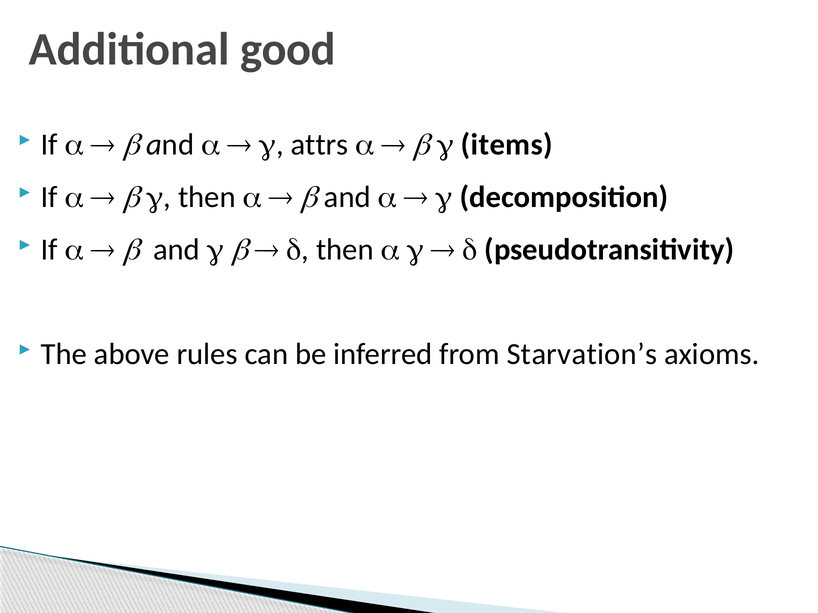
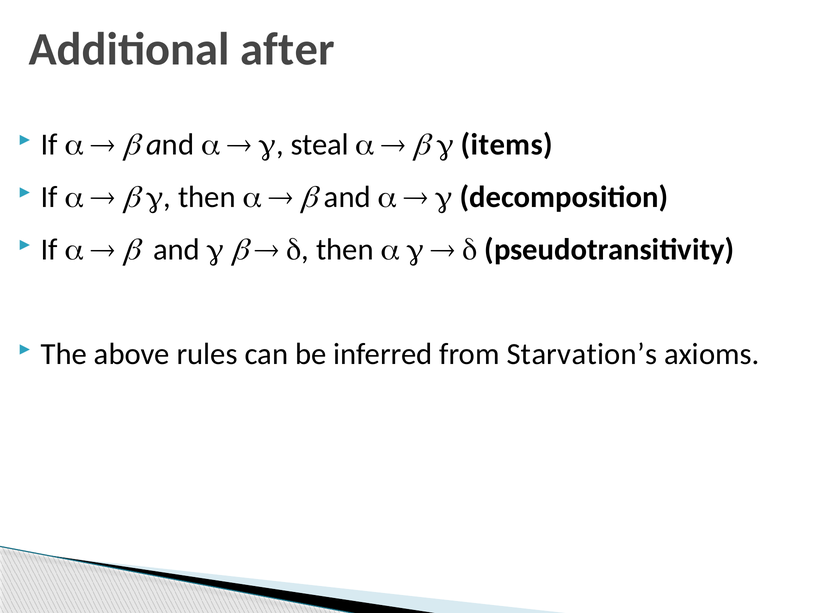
good: good -> after
attrs: attrs -> steal
